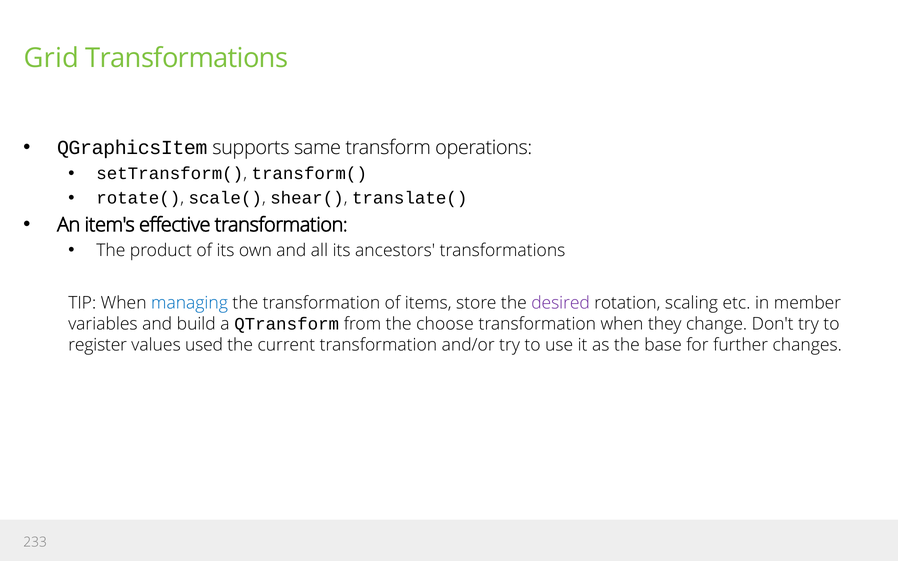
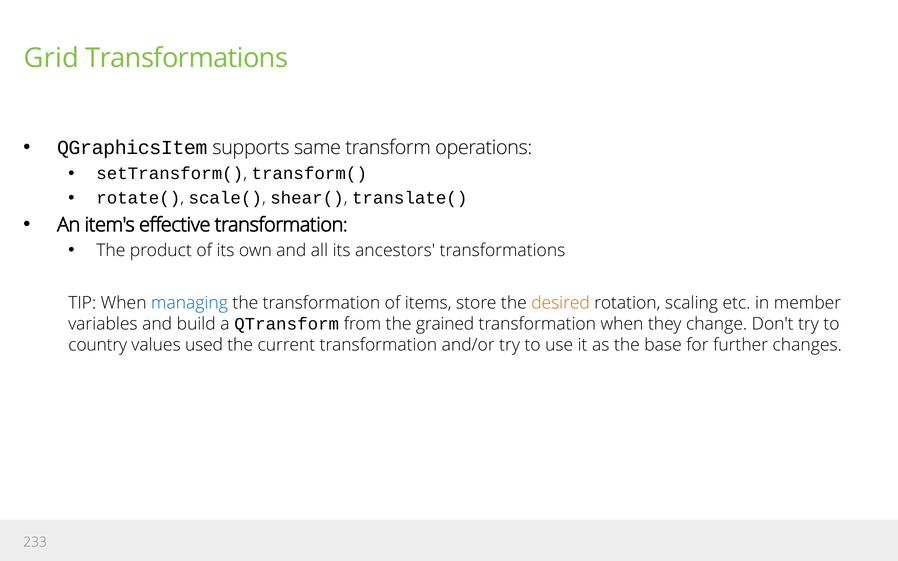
desired colour: purple -> orange
choose: choose -> grained
register: register -> country
